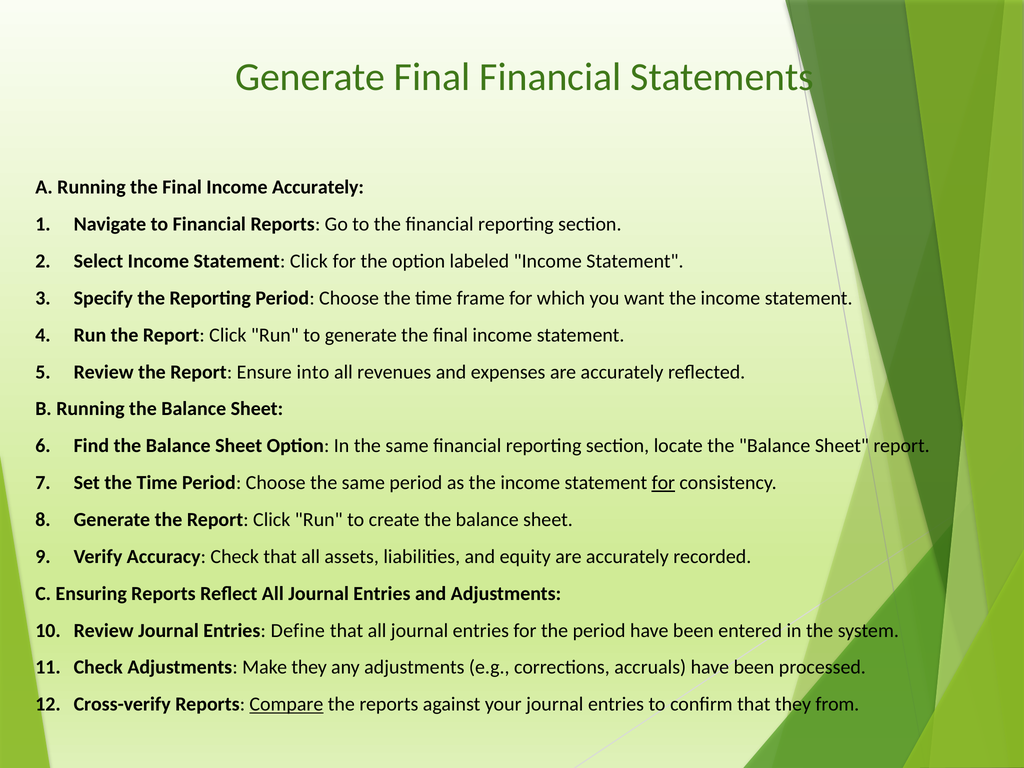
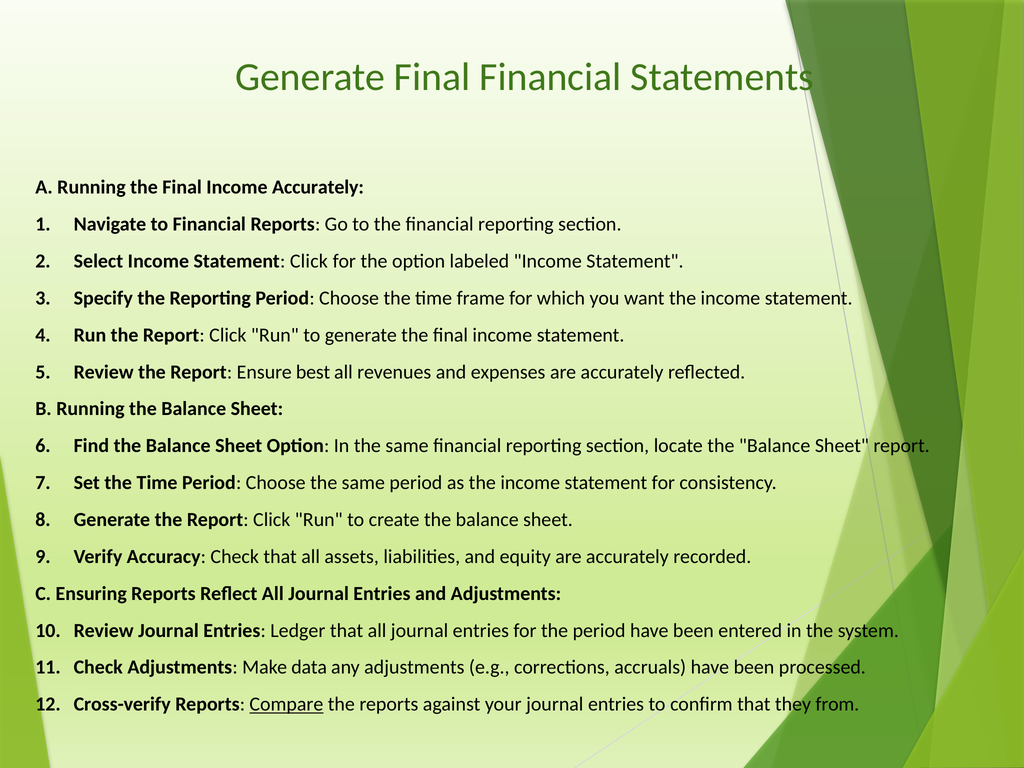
into: into -> best
for at (663, 483) underline: present -> none
Define: Define -> Ledger
Make they: they -> data
